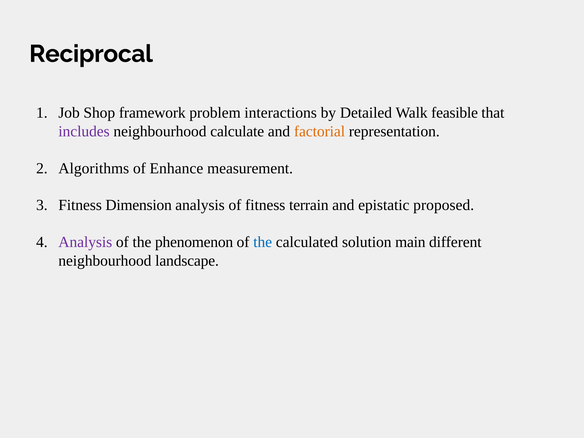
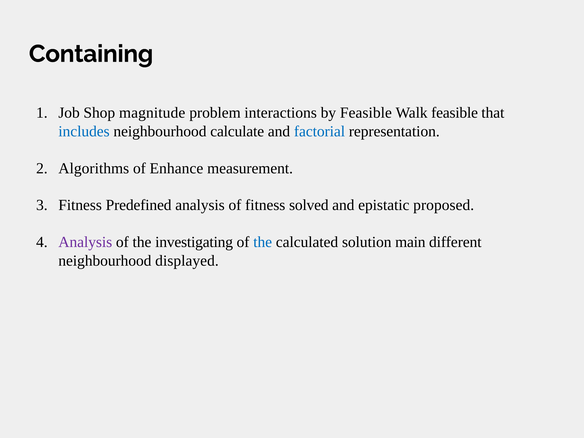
Reciprocal: Reciprocal -> Containing
framework: framework -> magnitude
by Detailed: Detailed -> Feasible
includes colour: purple -> blue
factorial colour: orange -> blue
Dimension: Dimension -> Predefined
terrain: terrain -> solved
phenomenon: phenomenon -> investigating
landscape: landscape -> displayed
